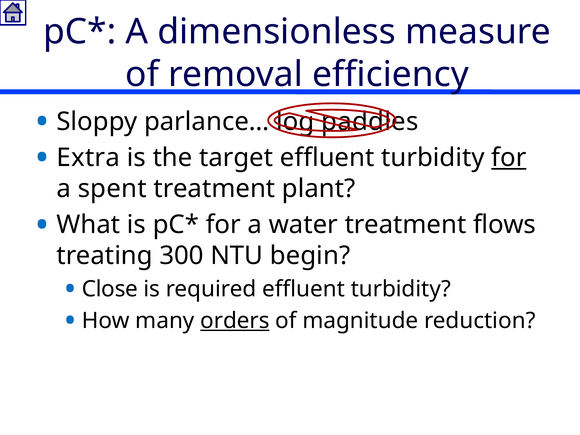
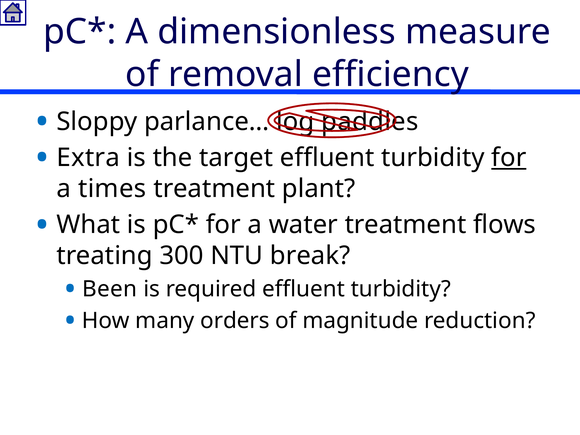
spent: spent -> times
begin: begin -> break
Close: Close -> Been
orders underline: present -> none
